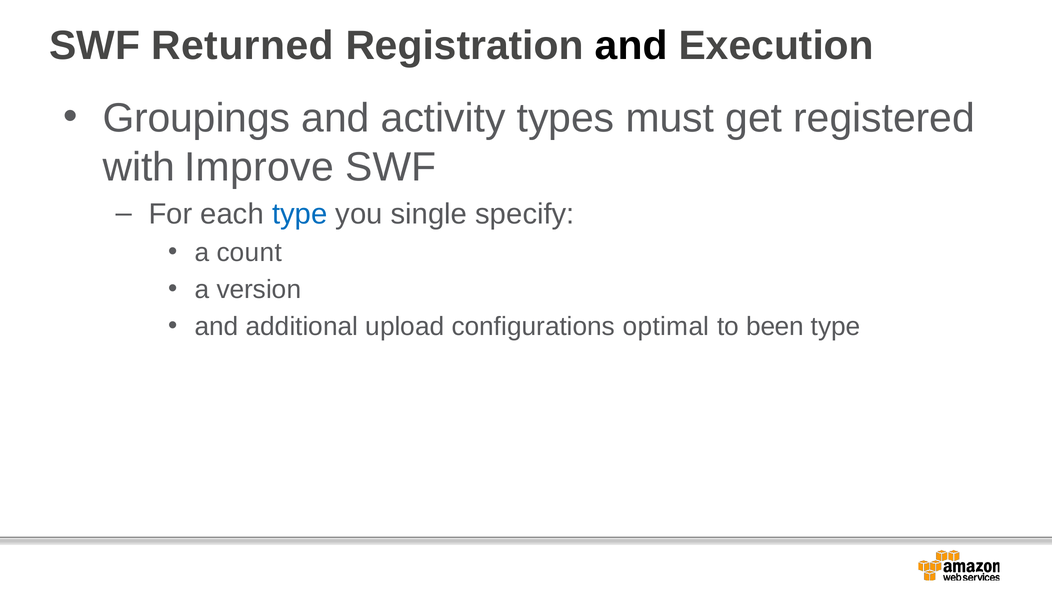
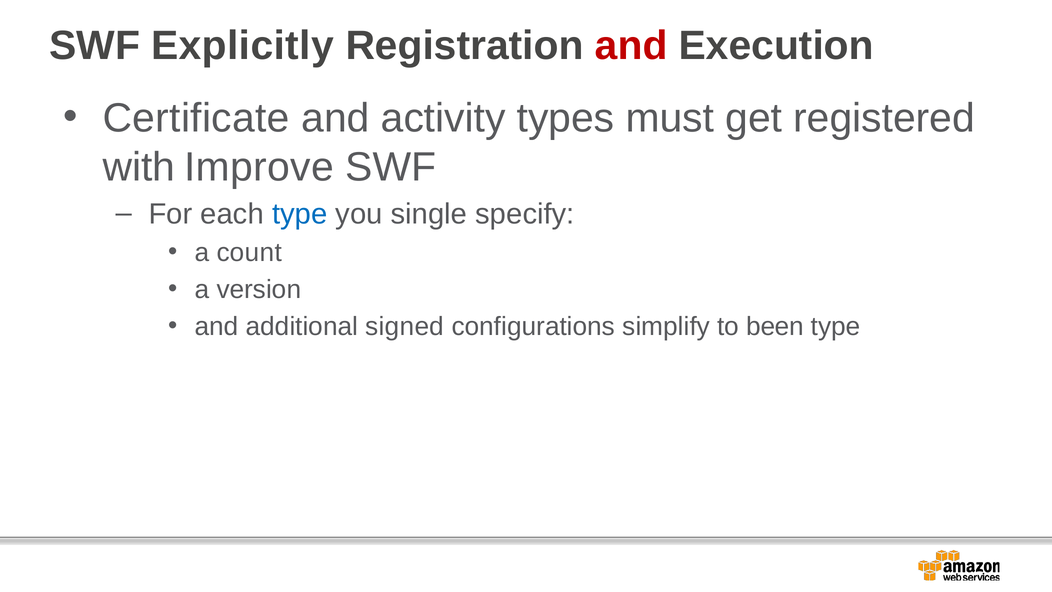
Returned: Returned -> Explicitly
and at (631, 46) colour: black -> red
Groupings: Groupings -> Certificate
upload: upload -> signed
optimal: optimal -> simplify
